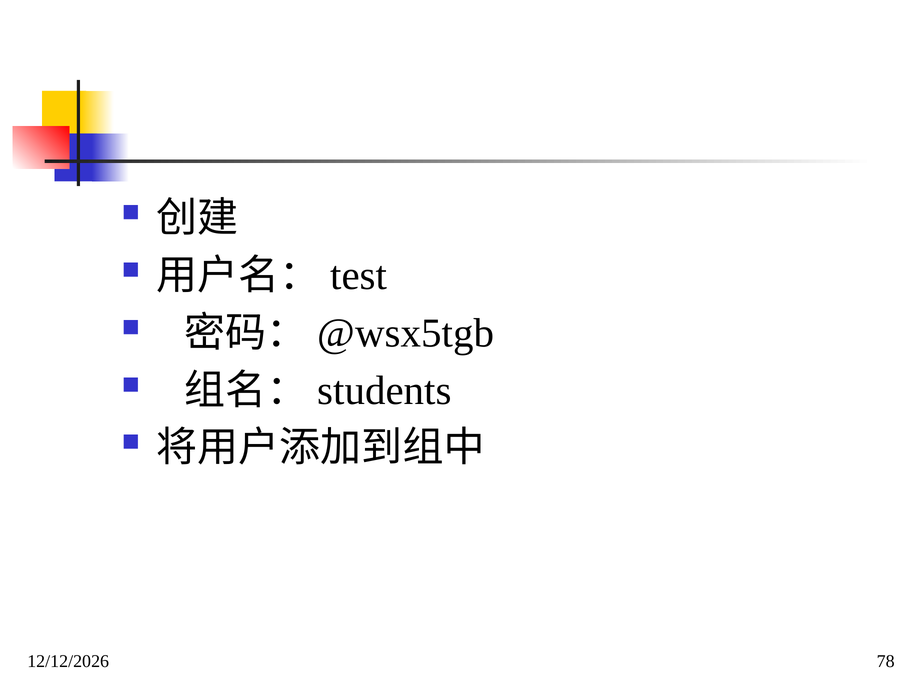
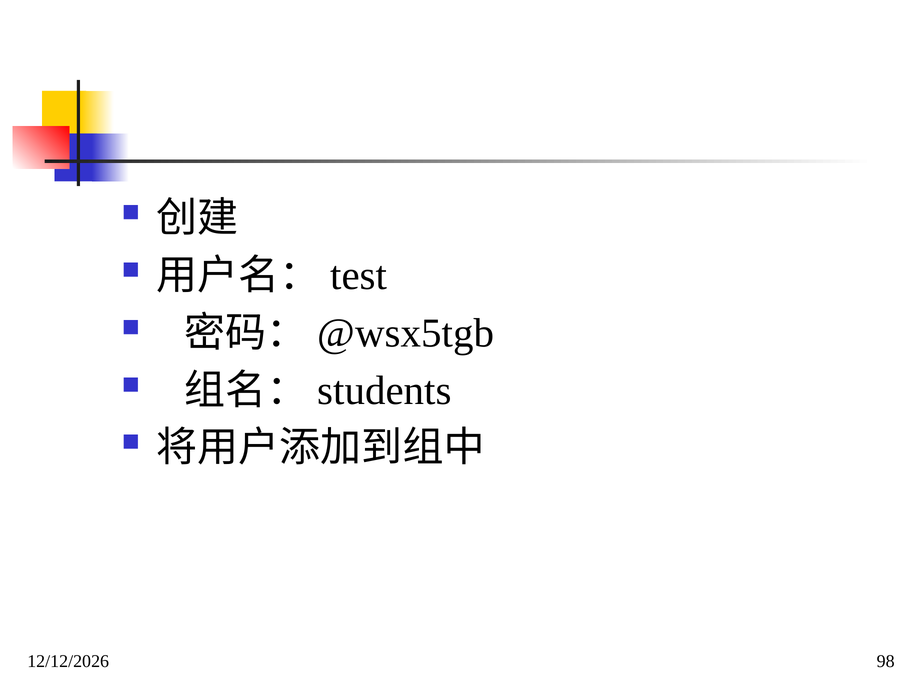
78: 78 -> 98
